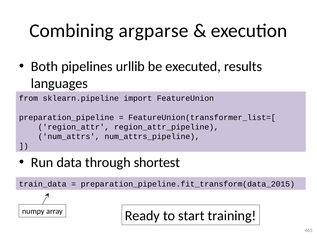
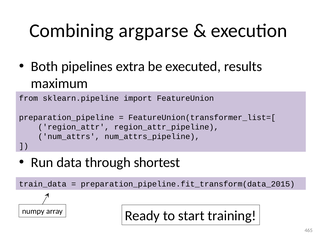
urllib: urllib -> extra
languages: languages -> maximum
